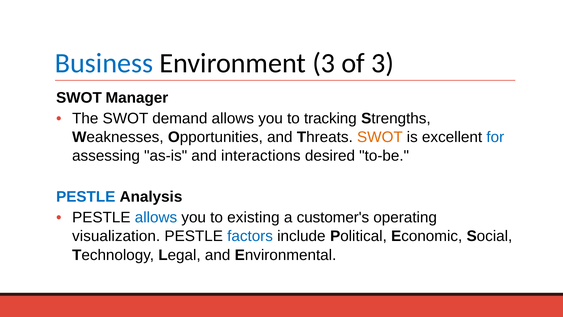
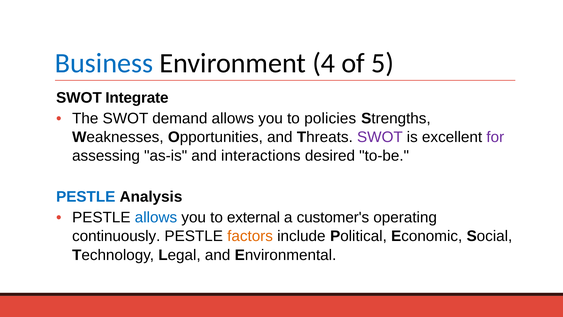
Environment 3: 3 -> 4
of 3: 3 -> 5
Manager: Manager -> Integrate
tracking: tracking -> policies
SWOT at (380, 137) colour: orange -> purple
for colour: blue -> purple
existing: existing -> external
visualization: visualization -> continuously
factors colour: blue -> orange
